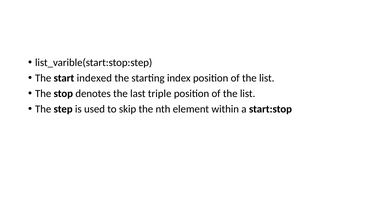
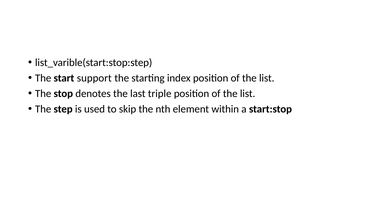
indexed: indexed -> support
